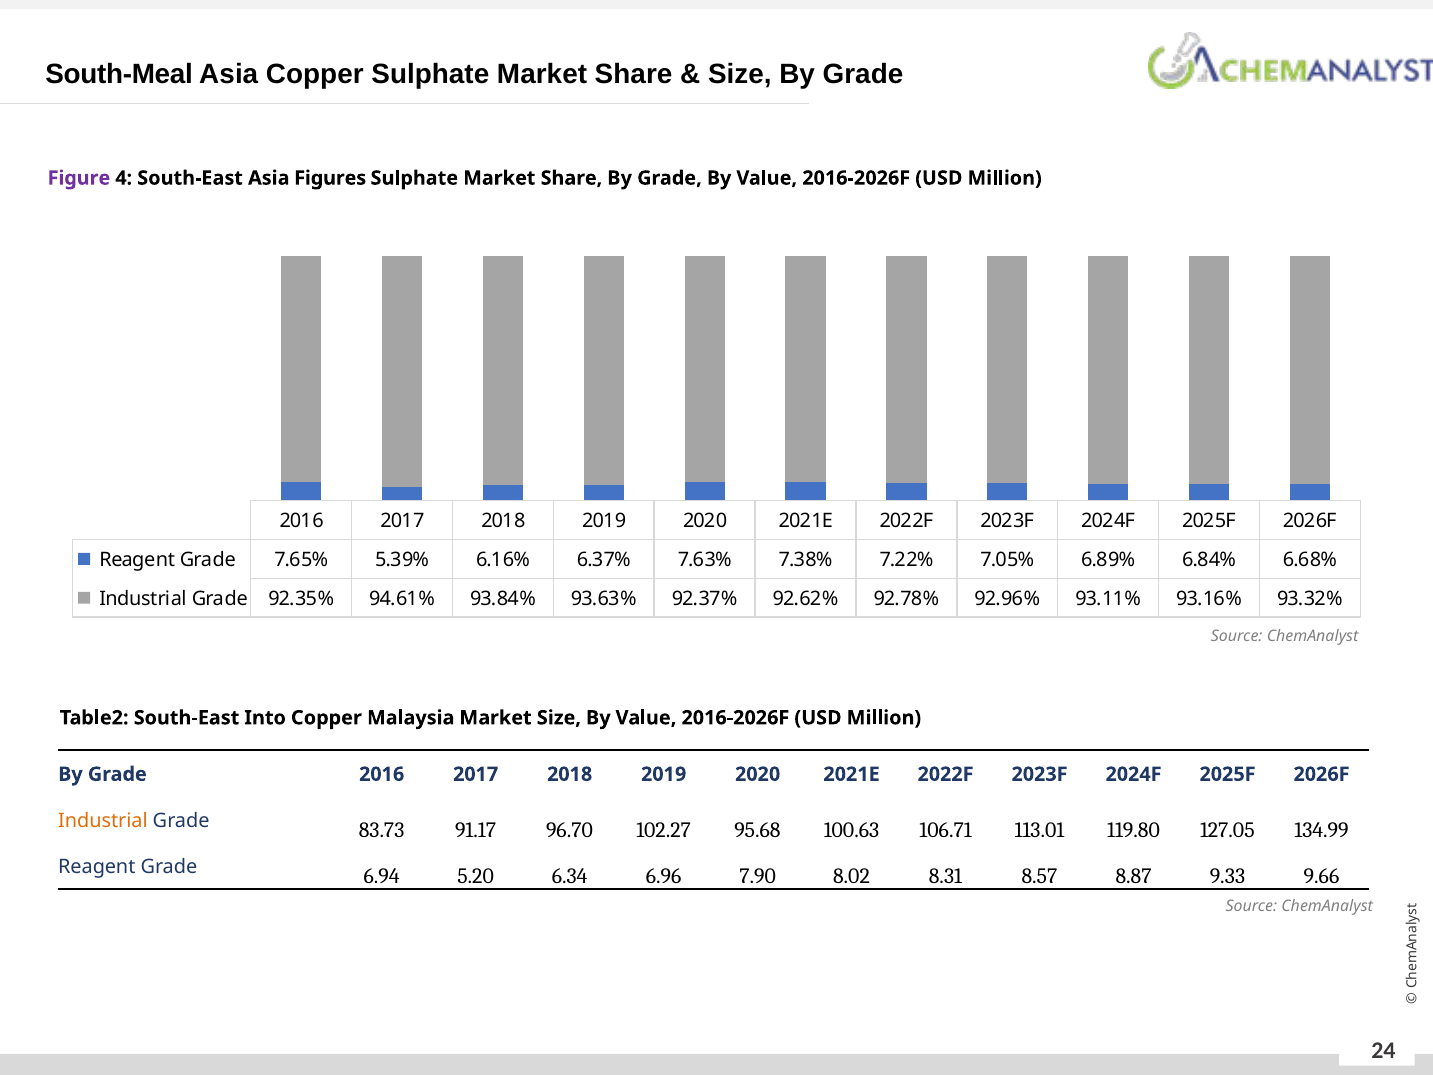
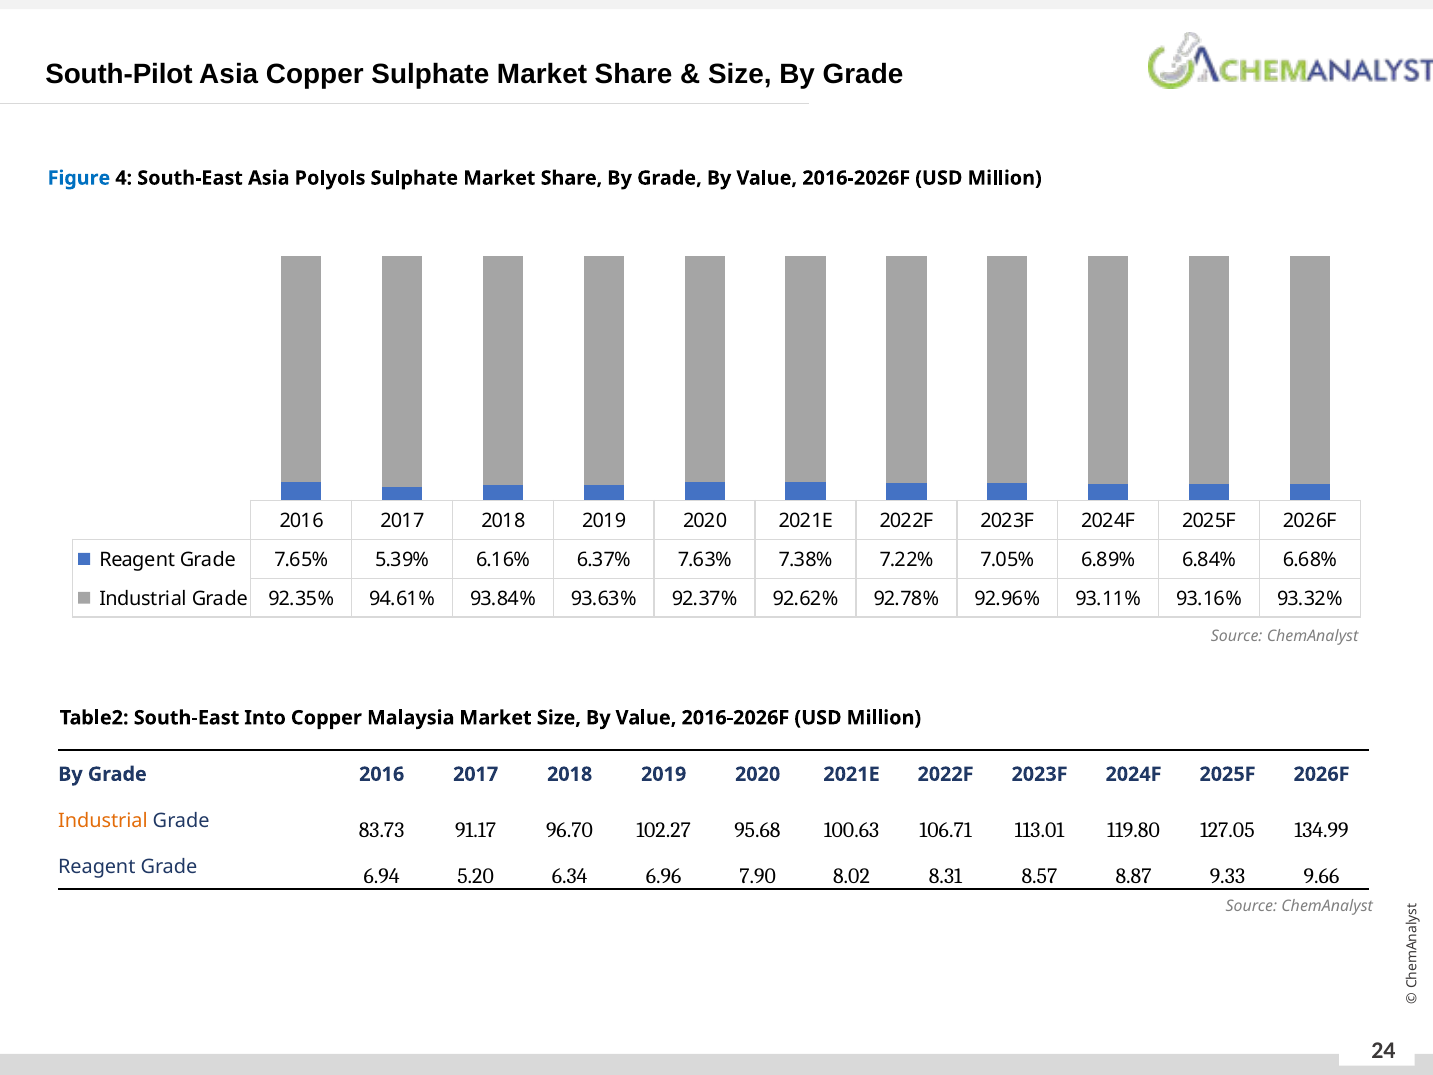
South-Meal: South-Meal -> South-Pilot
Figure colour: purple -> blue
Figures: Figures -> Polyols
